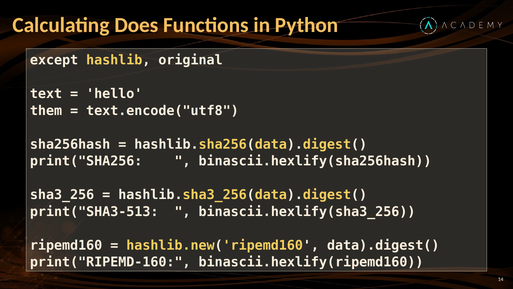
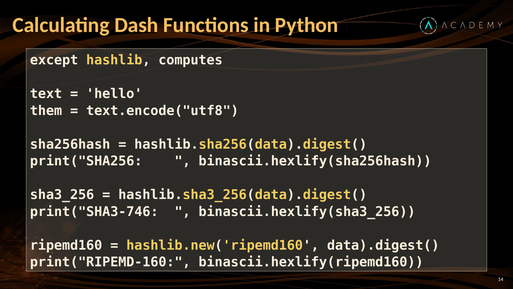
Does: Does -> Dash
original: original -> computes
print("SHA3-513: print("SHA3-513 -> print("SHA3-746
